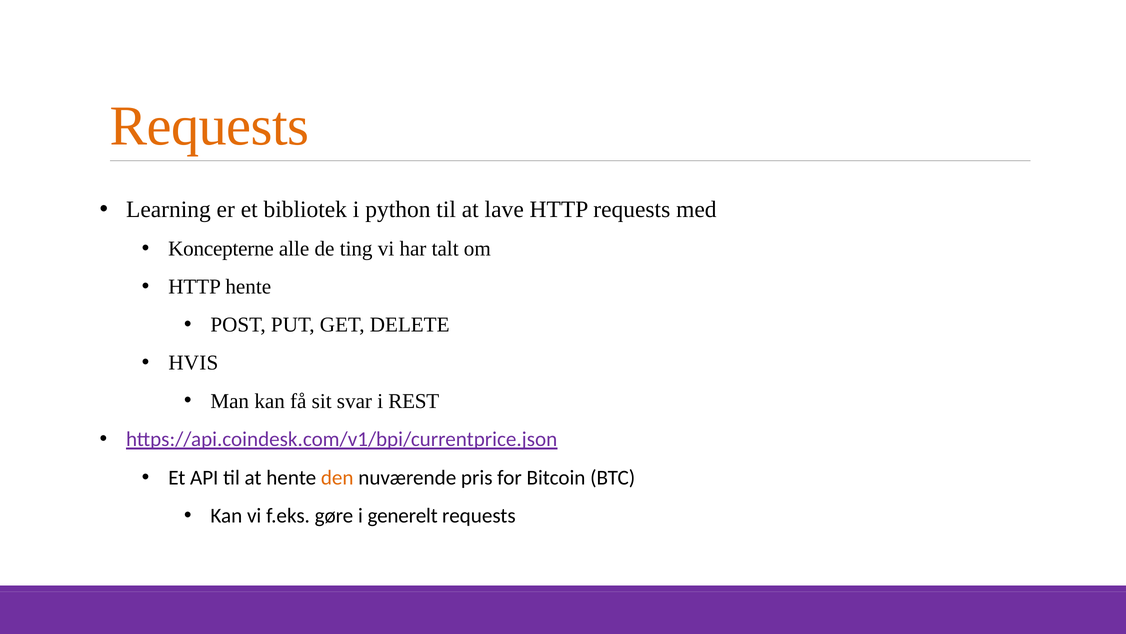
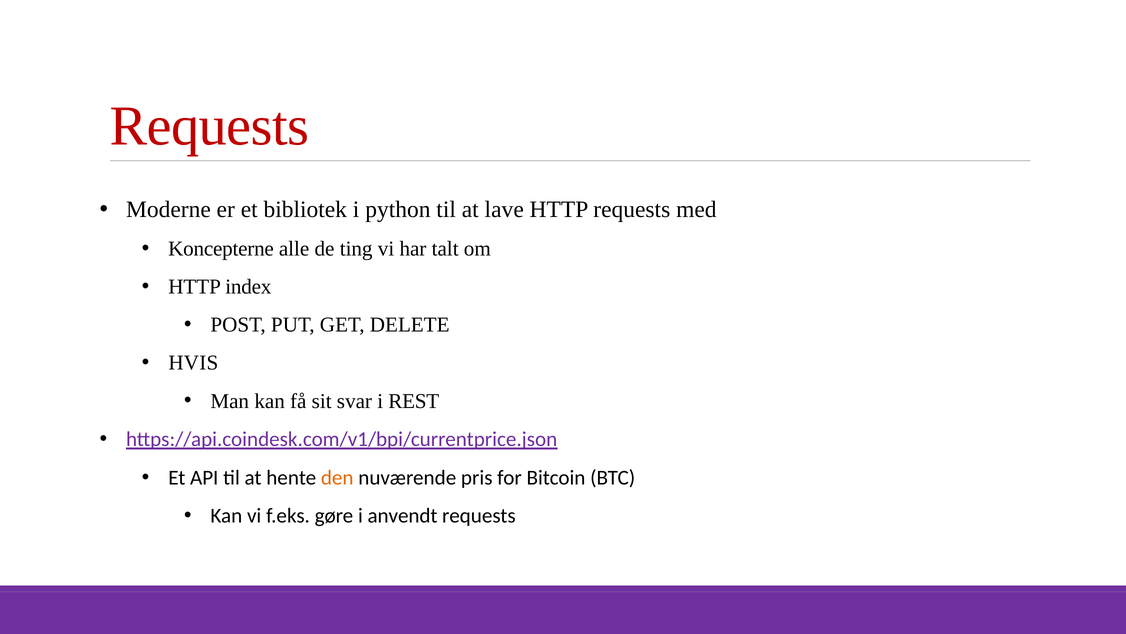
Requests at (210, 126) colour: orange -> red
Learning: Learning -> Moderne
HTTP hente: hente -> index
generelt: generelt -> anvendt
